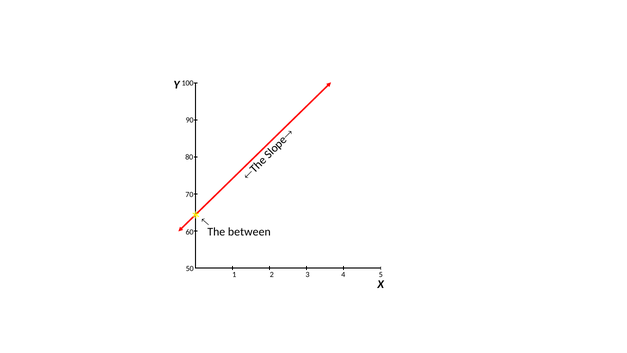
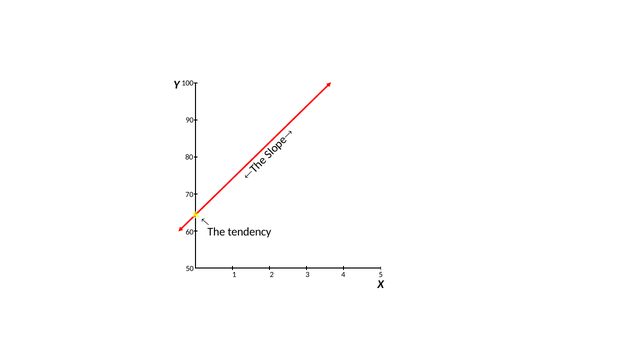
between: between -> tendency
